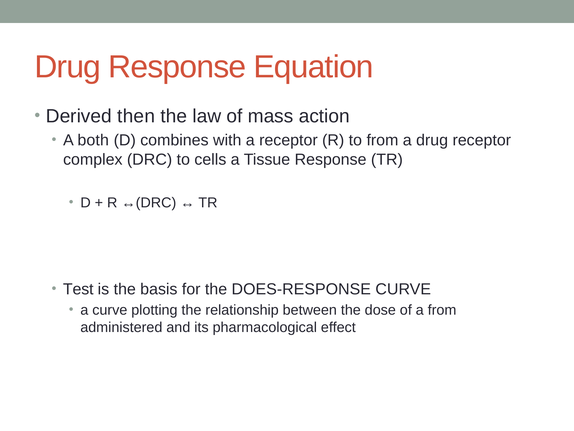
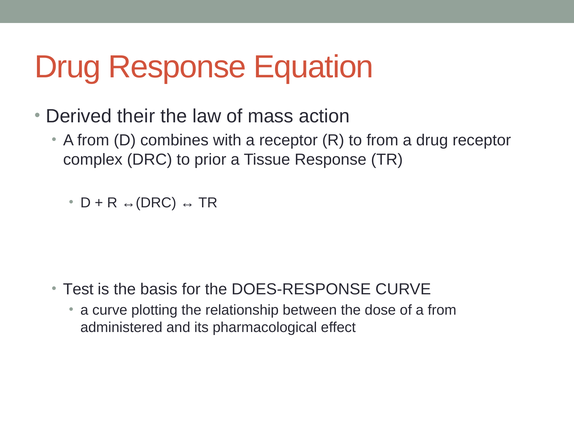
then: then -> their
both at (93, 140): both -> from
cells: cells -> prior
